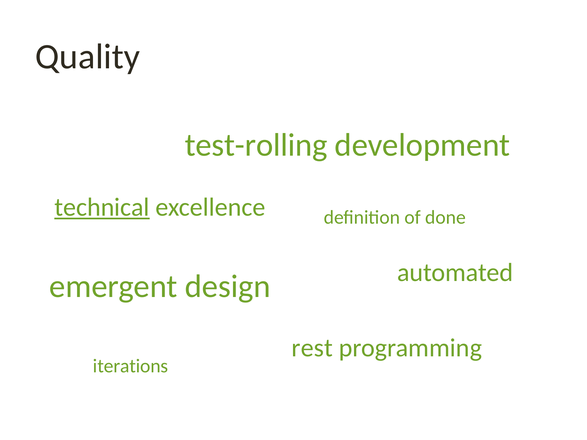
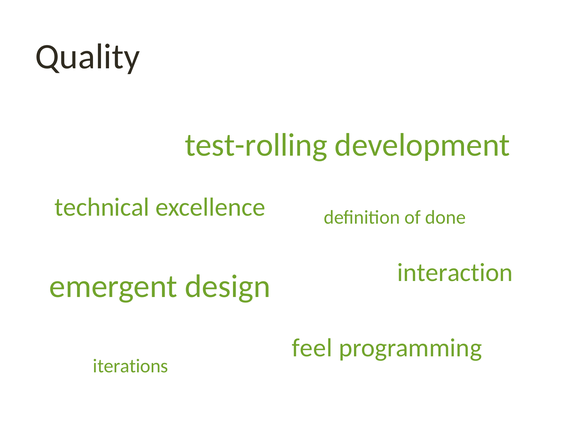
technical underline: present -> none
automated: automated -> interaction
rest: rest -> feel
